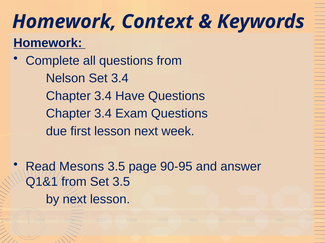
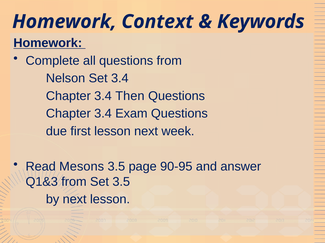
Have: Have -> Then
Q1&1: Q1&1 -> Q1&3
